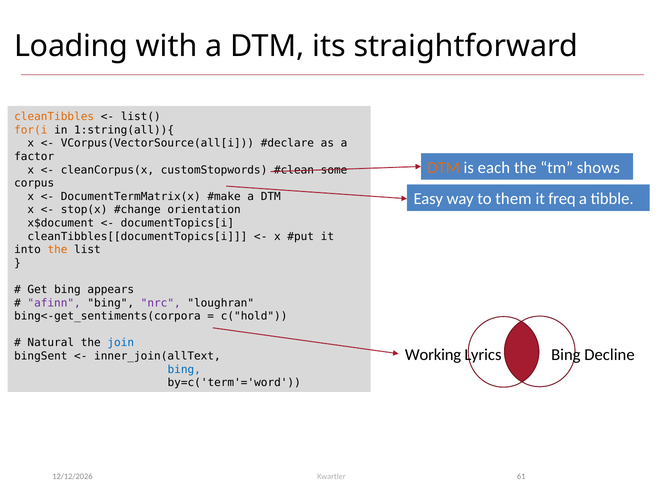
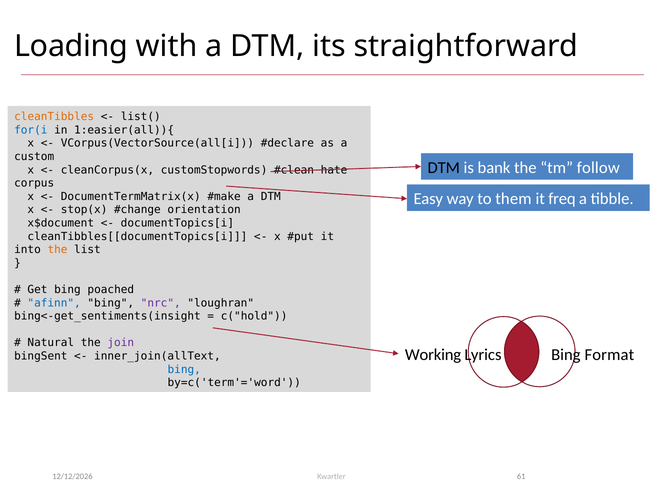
for(i colour: orange -> blue
1:string(all)){: 1:string(all)){ -> 1:easier(all)){
factor: factor -> custom
DTM at (444, 168) colour: orange -> black
each: each -> bank
shows: shows -> follow
some: some -> hate
appears: appears -> poached
afinn colour: purple -> blue
bing<-get_sentiments(corpora: bing<-get_sentiments(corpora -> bing<-get_sentiments(insight
join colour: blue -> purple
Decline: Decline -> Format
